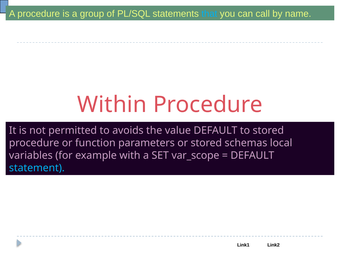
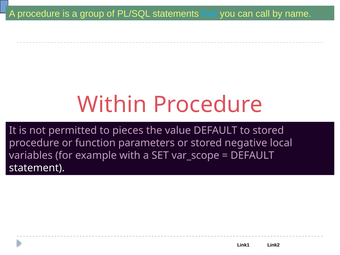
avoids: avoids -> pieces
schemas: schemas -> negative
statement colour: light blue -> white
